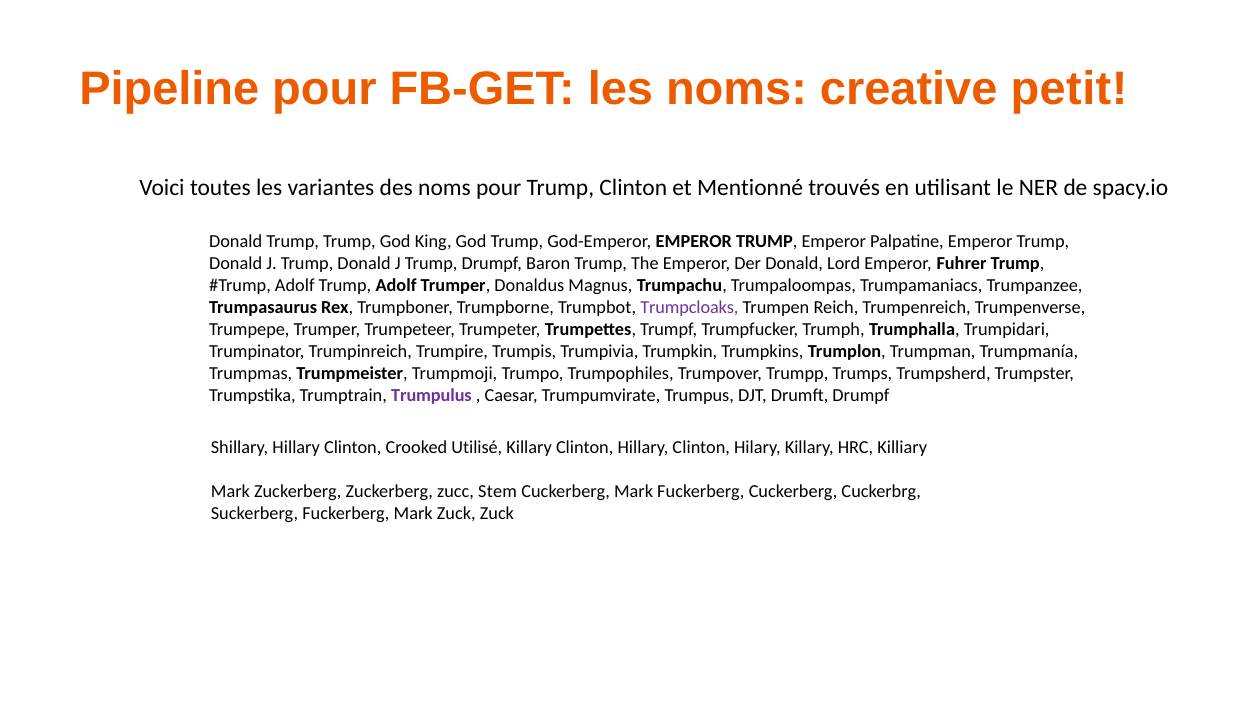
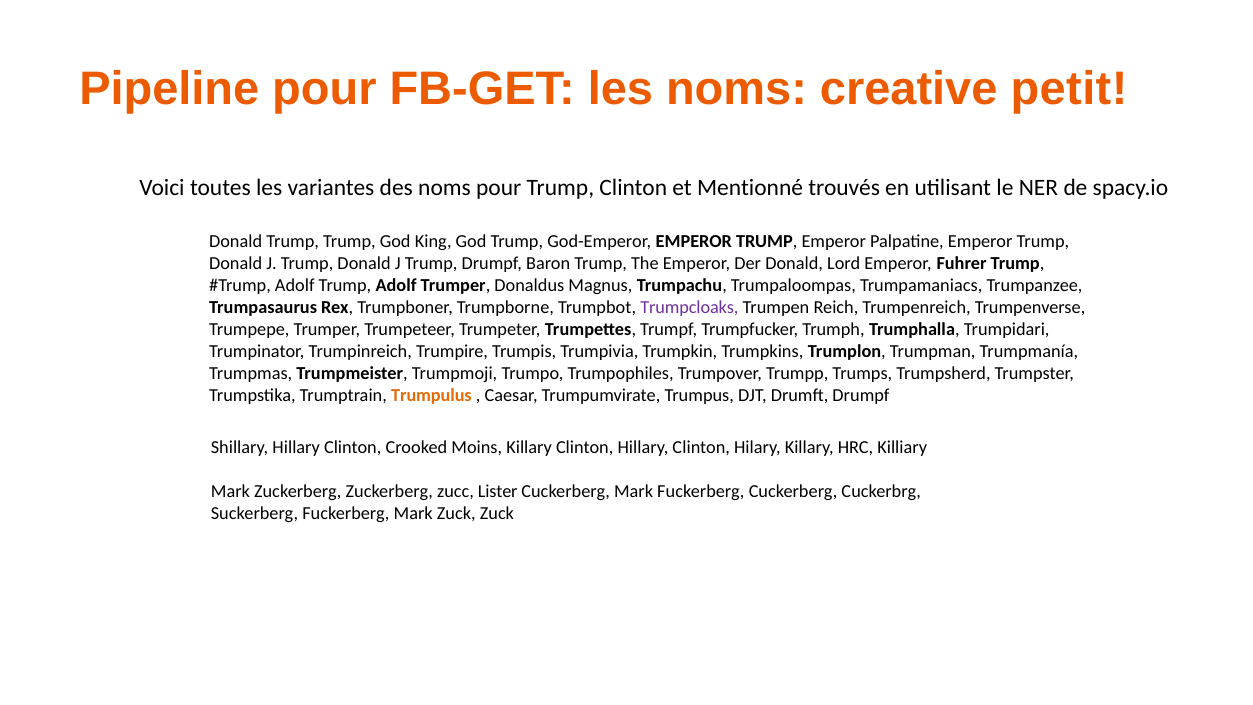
Trumpulus colour: purple -> orange
Utilisé: Utilisé -> Moins
Stem: Stem -> Lister
